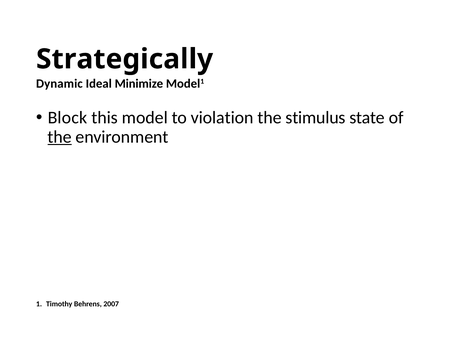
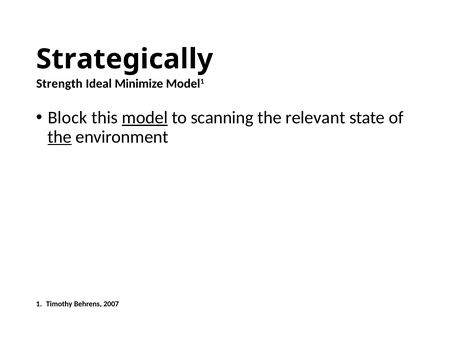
Dynamic: Dynamic -> Strength
model underline: none -> present
violation: violation -> scanning
stimulus: stimulus -> relevant
